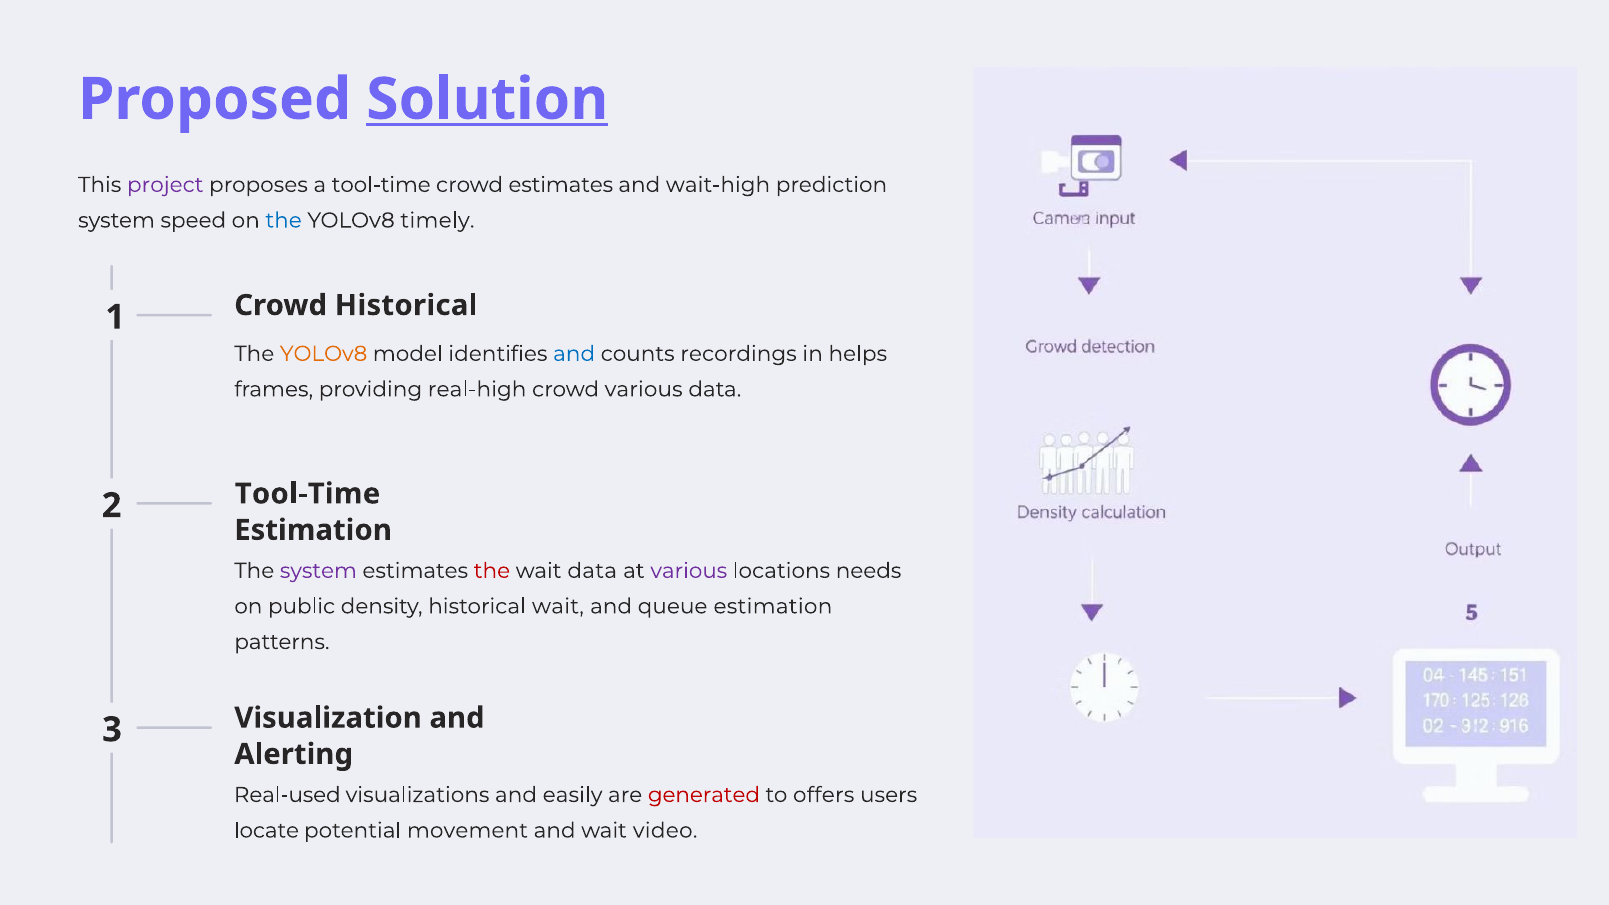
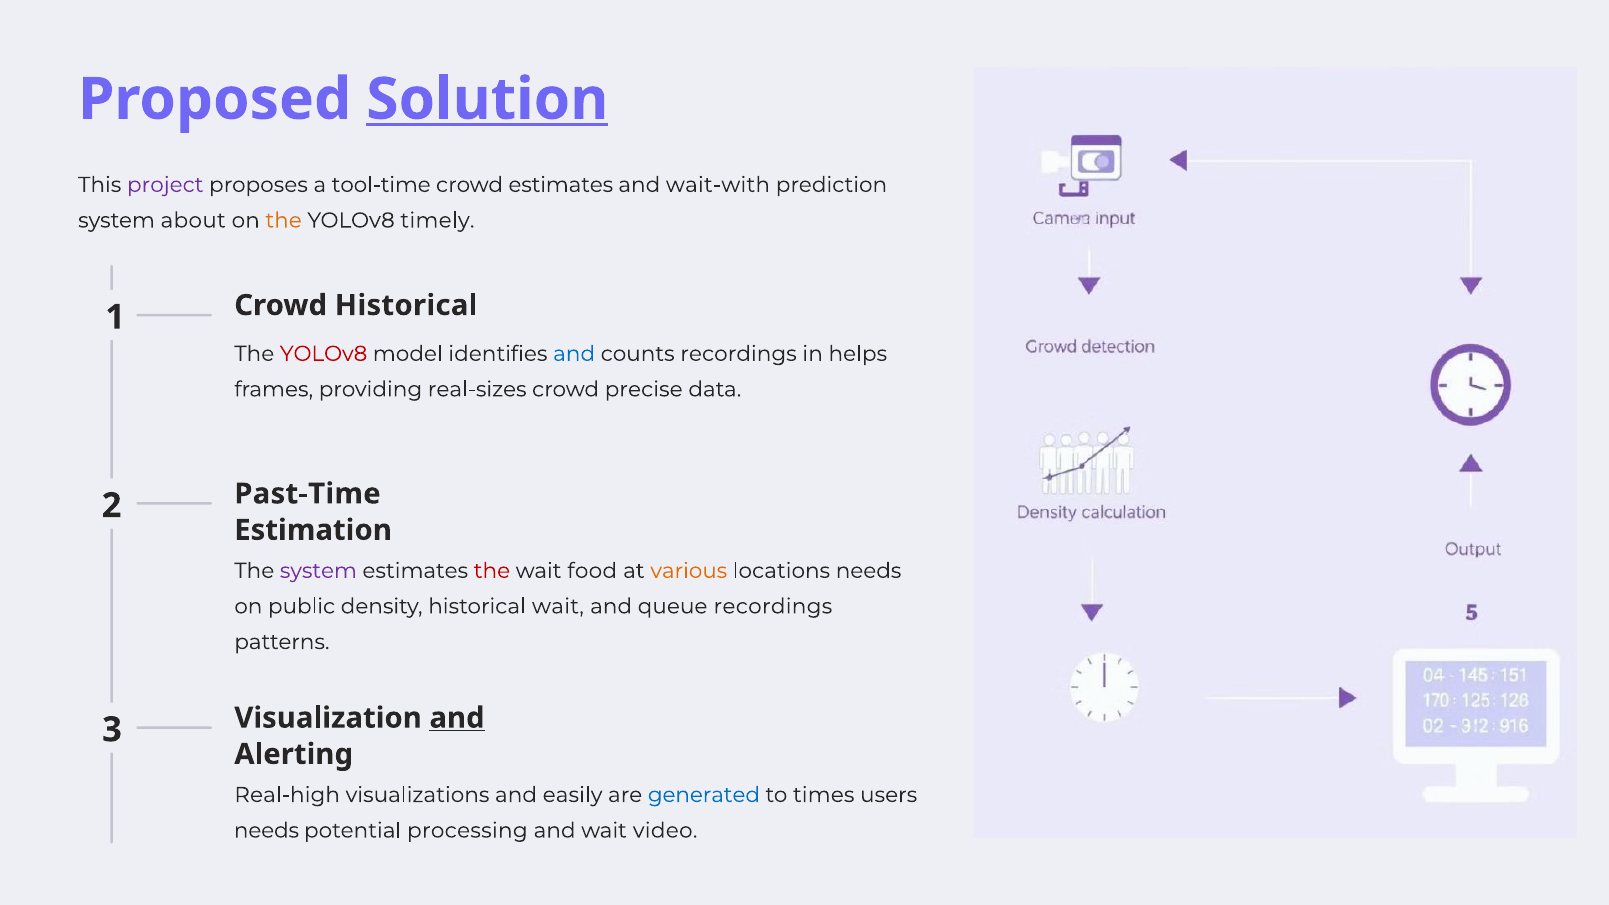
wait-high: wait-high -> wait-with
speed: speed -> about
the at (284, 220) colour: blue -> orange
YOLOv8 at (324, 354) colour: orange -> red
real-high: real-high -> real-sizes
crowd various: various -> precise
2 Tool-Time: Tool-Time -> Past-Time
wait data: data -> food
various at (689, 571) colour: purple -> orange
queue estimation: estimation -> recordings
and at (457, 718) underline: none -> present
Real-used: Real-used -> Real-high
generated colour: red -> blue
offers: offers -> times
locate at (266, 831): locate -> needs
movement: movement -> processing
